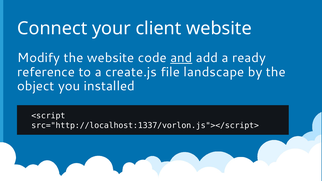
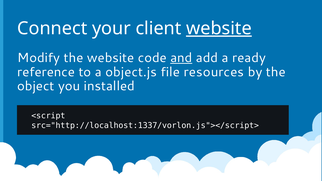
website at (219, 28) underline: none -> present
create.js: create.js -> object.js
landscape: landscape -> resources
